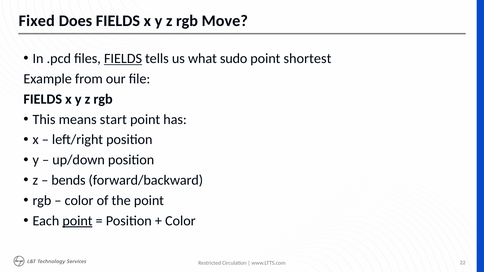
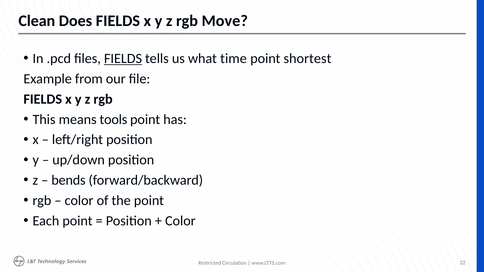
Fixed: Fixed -> Clean
sudo: sudo -> time
start: start -> tools
point at (77, 221) underline: present -> none
